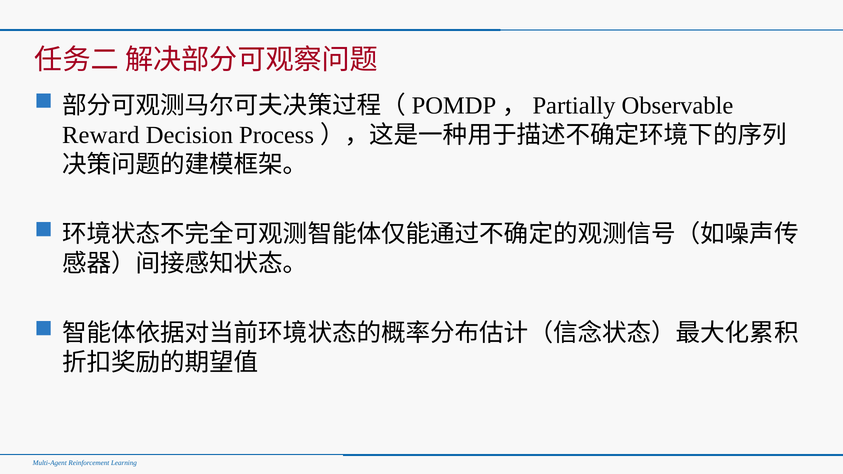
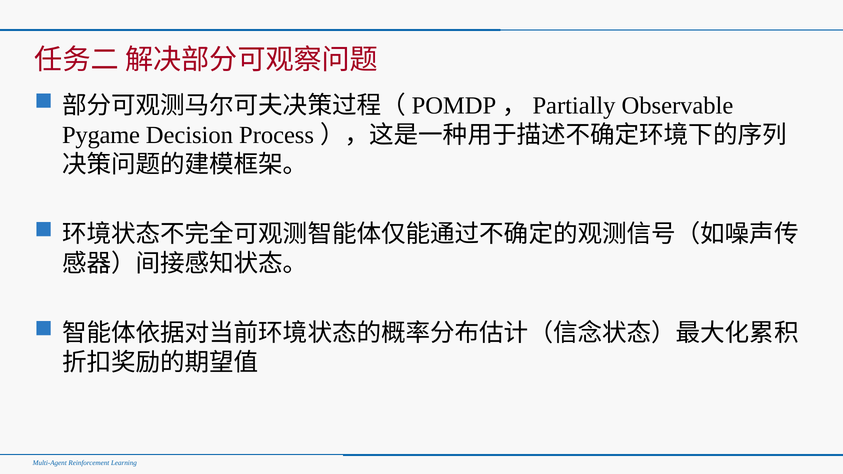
Reward: Reward -> Pygame
